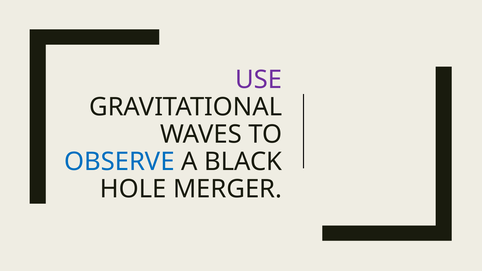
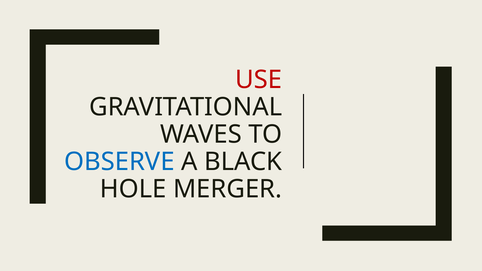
USE colour: purple -> red
